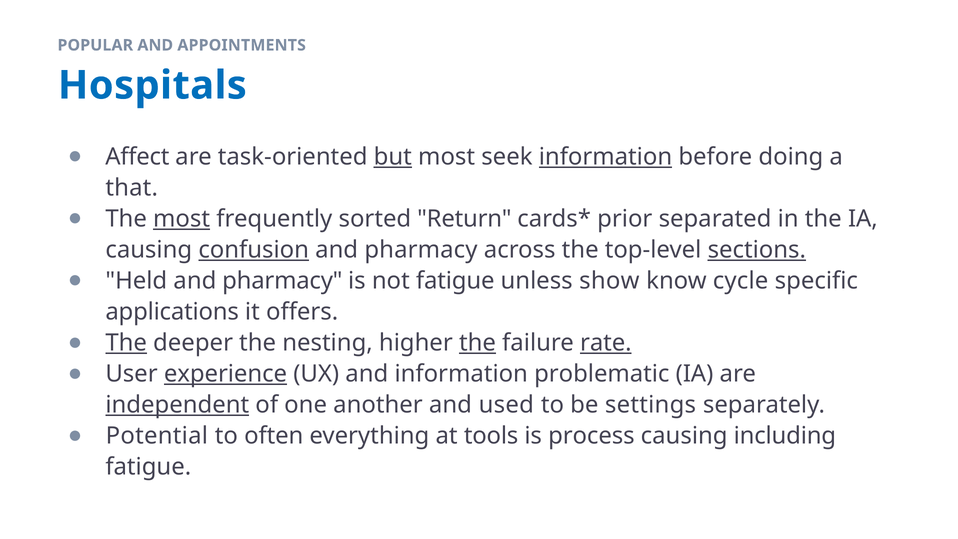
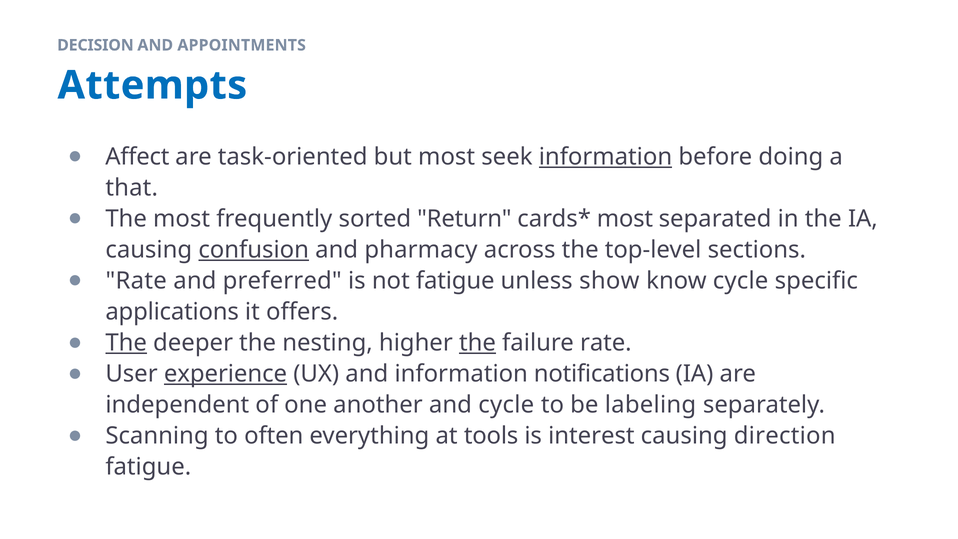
POPULAR: POPULAR -> DECISION
Hospitals: Hospitals -> Attempts
but underline: present -> none
most at (182, 219) underline: present -> none
prior at (625, 219): prior -> most
sections underline: present -> none
Held at (136, 281): Held -> Rate
pharmacy at (282, 281): pharmacy -> preferred
rate at (606, 343) underline: present -> none
problematic: problematic -> notifications
independent underline: present -> none
and used: used -> cycle
settings: settings -> labeling
Potential: Potential -> Scanning
process: process -> interest
including: including -> direction
